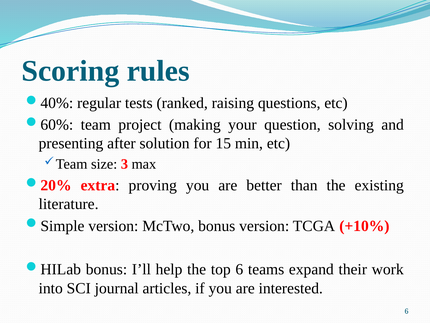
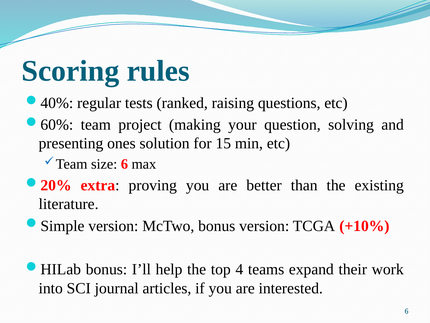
after: after -> ones
size 3: 3 -> 6
top 6: 6 -> 4
